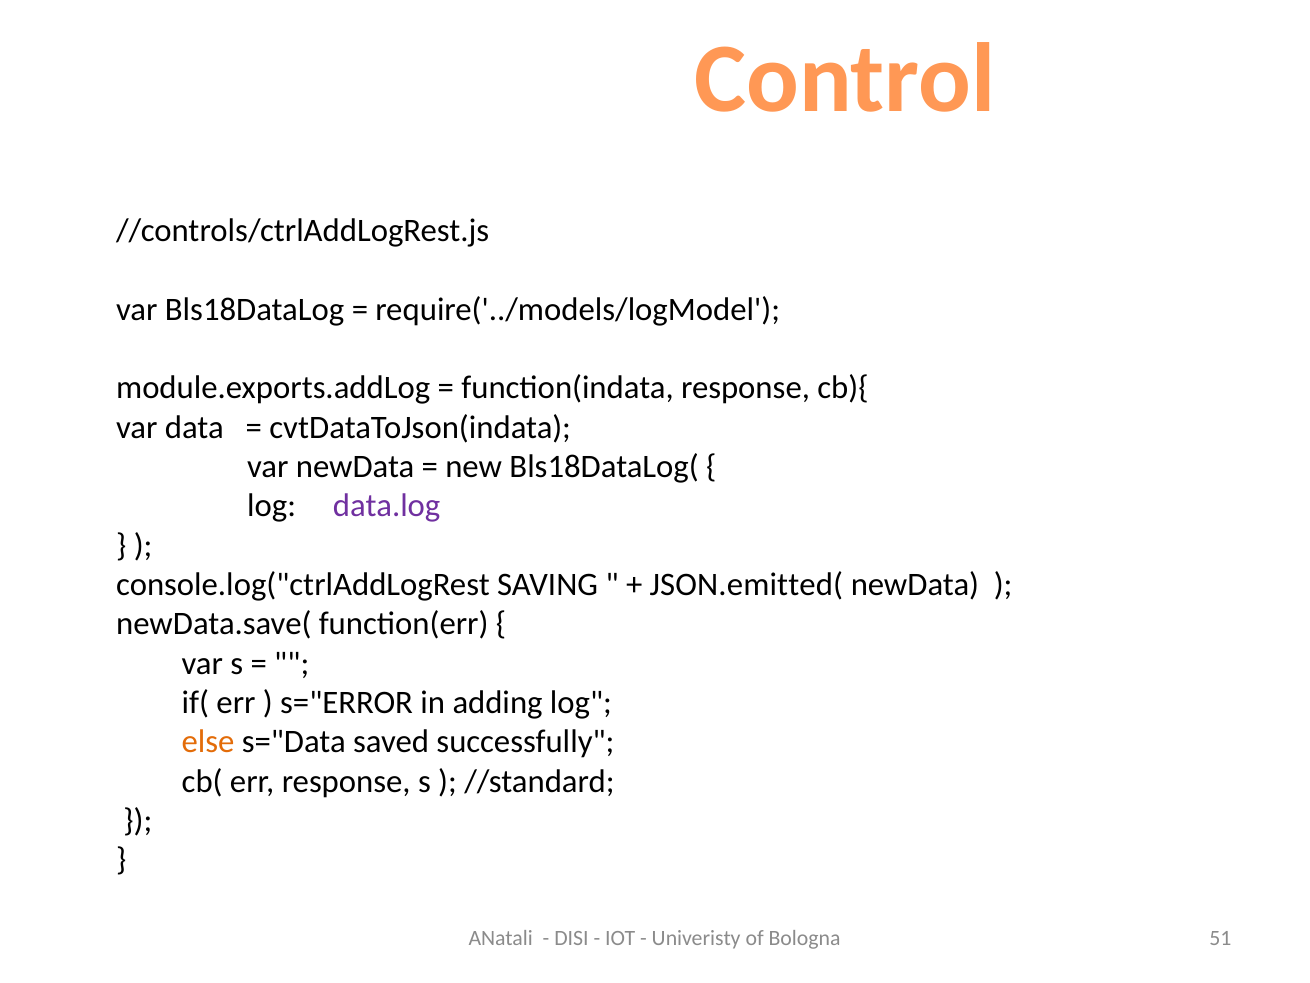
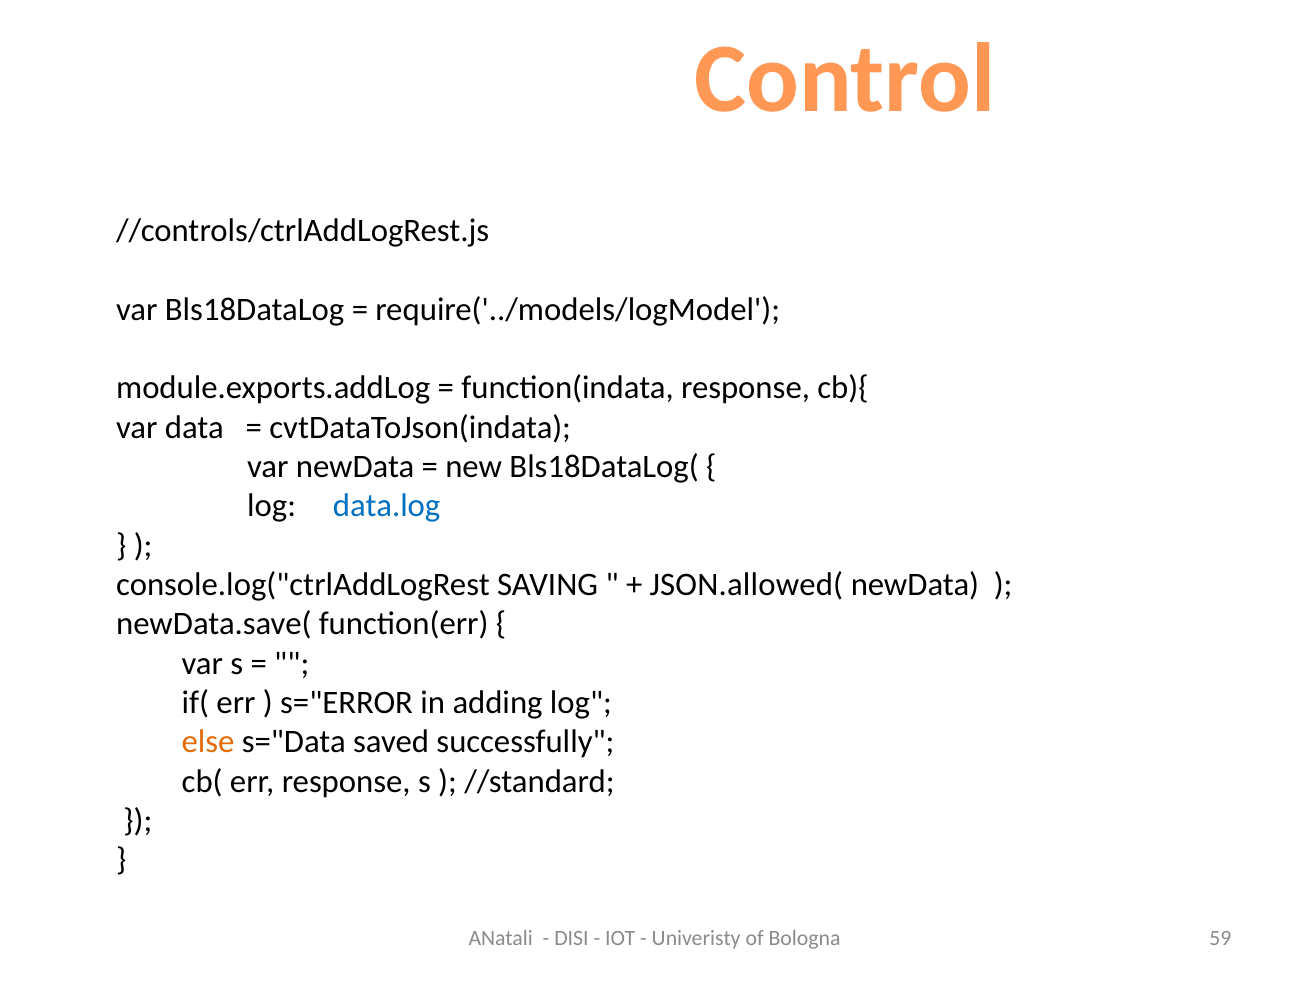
data.log colour: purple -> blue
JSON.emitted(: JSON.emitted( -> JSON.allowed(
51: 51 -> 59
